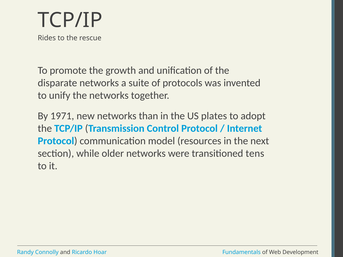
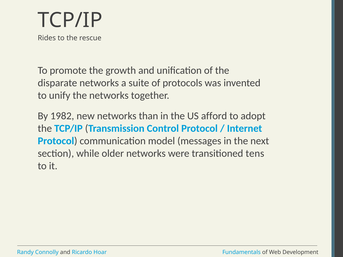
1971: 1971 -> 1982
plates: plates -> afford
resources: resources -> messages
